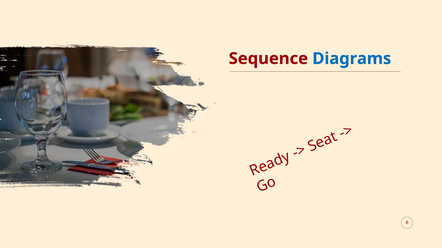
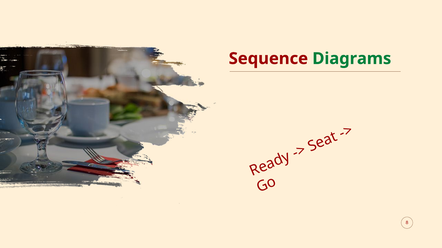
Diagrams colour: blue -> green
